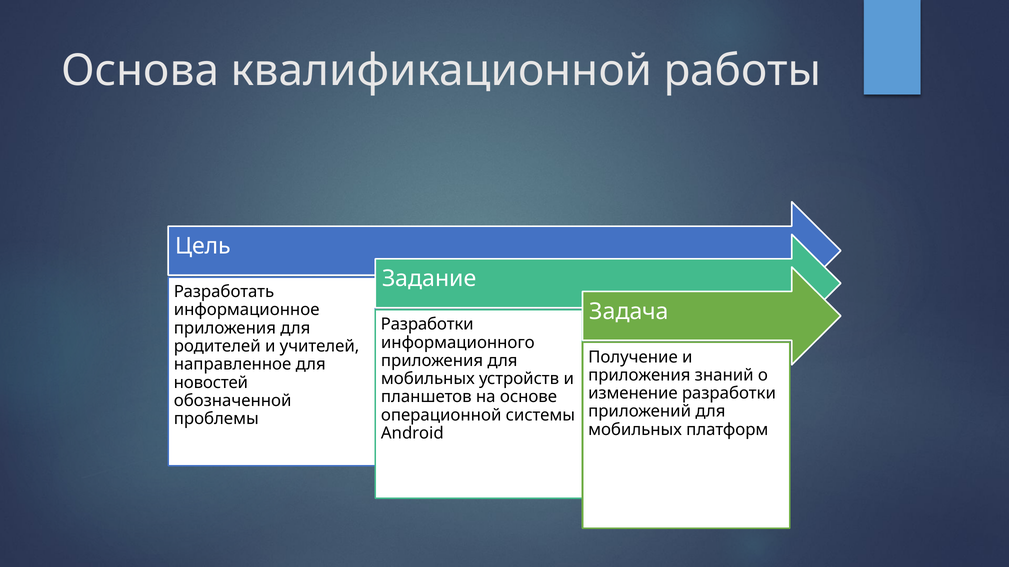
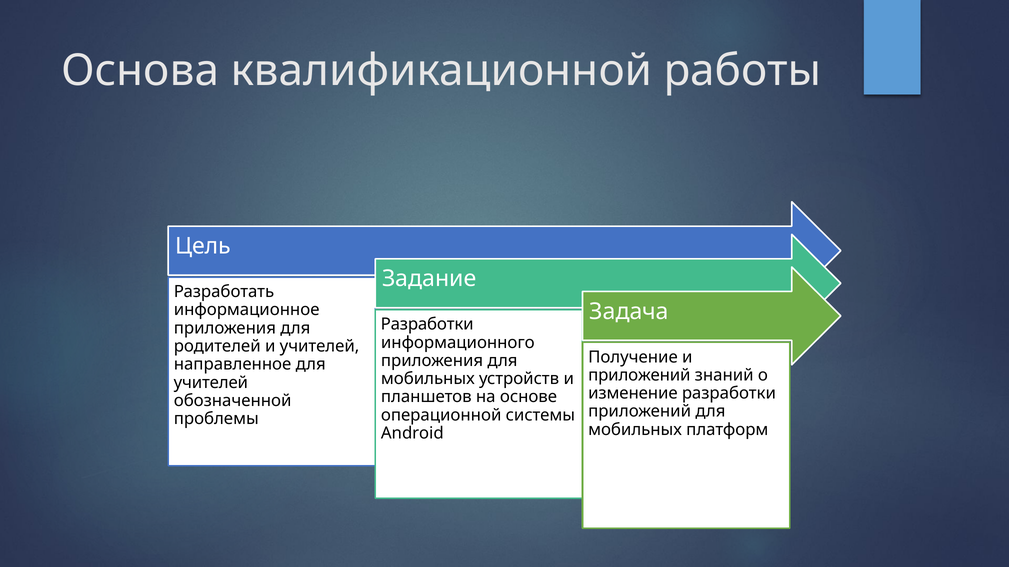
приложения at (639, 376): приложения -> приложений
новостей at (211, 383): новостей -> учителей
